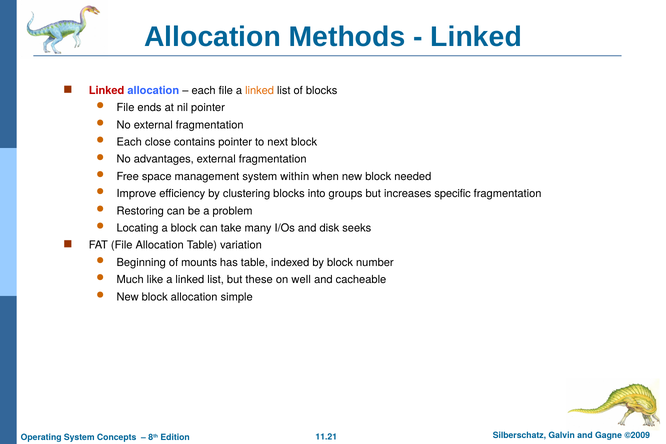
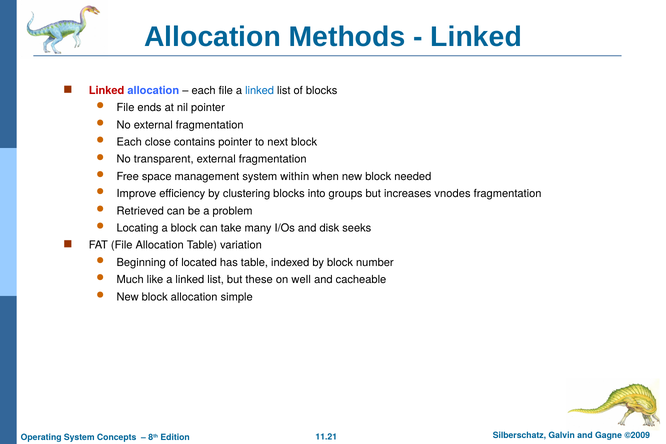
linked at (260, 90) colour: orange -> blue
advantages: advantages -> transparent
specific: specific -> vnodes
Restoring: Restoring -> Retrieved
mounts: mounts -> located
